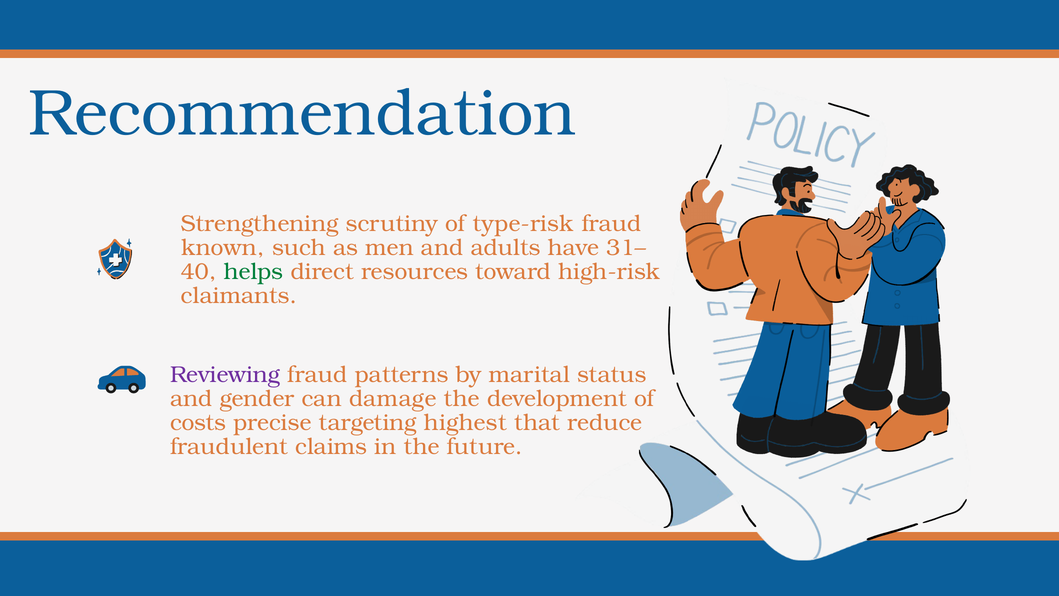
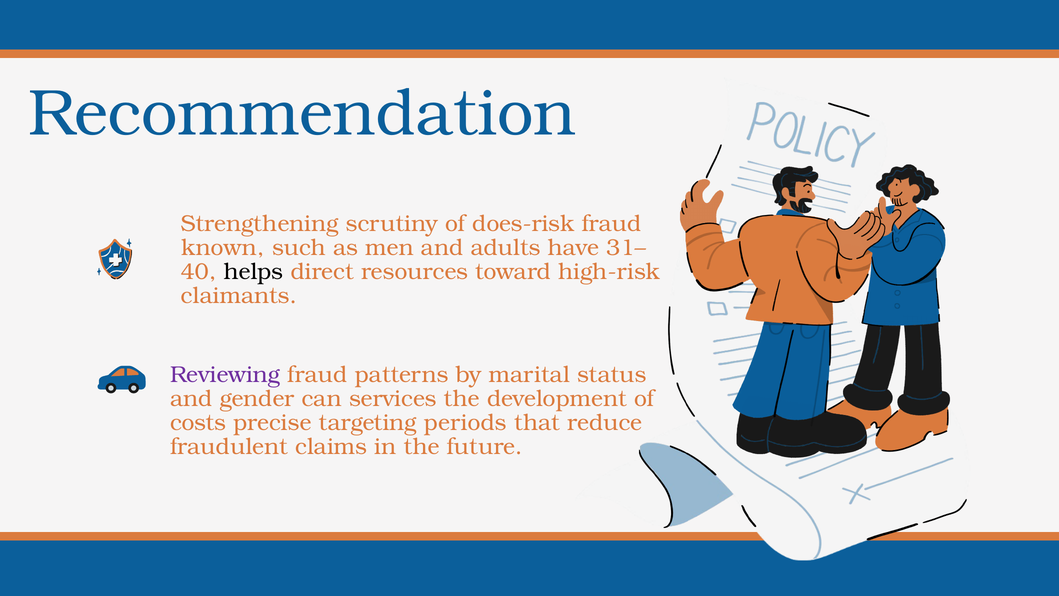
type-risk: type-risk -> does-risk
helps colour: green -> black
damage: damage -> services
highest: highest -> periods
